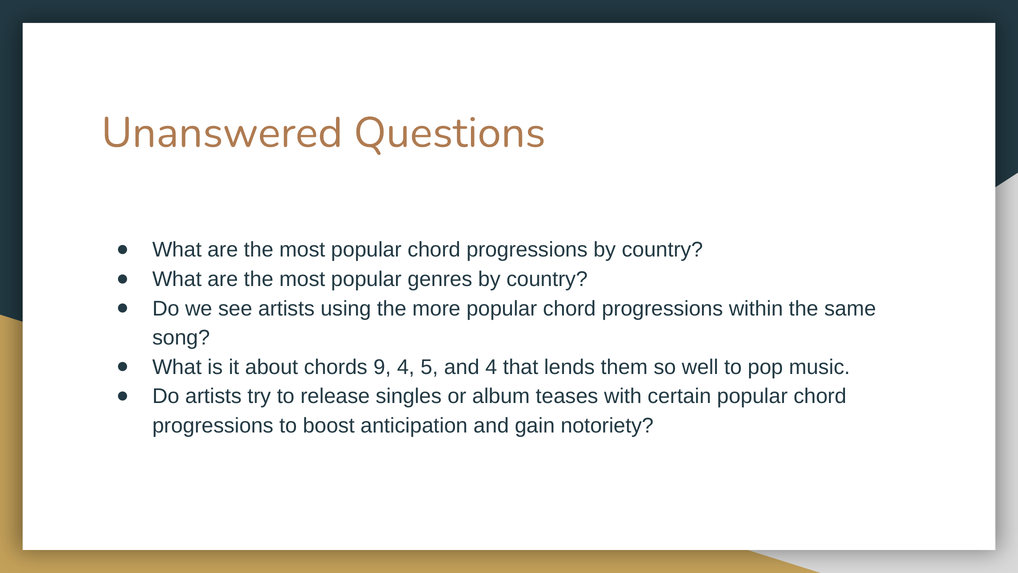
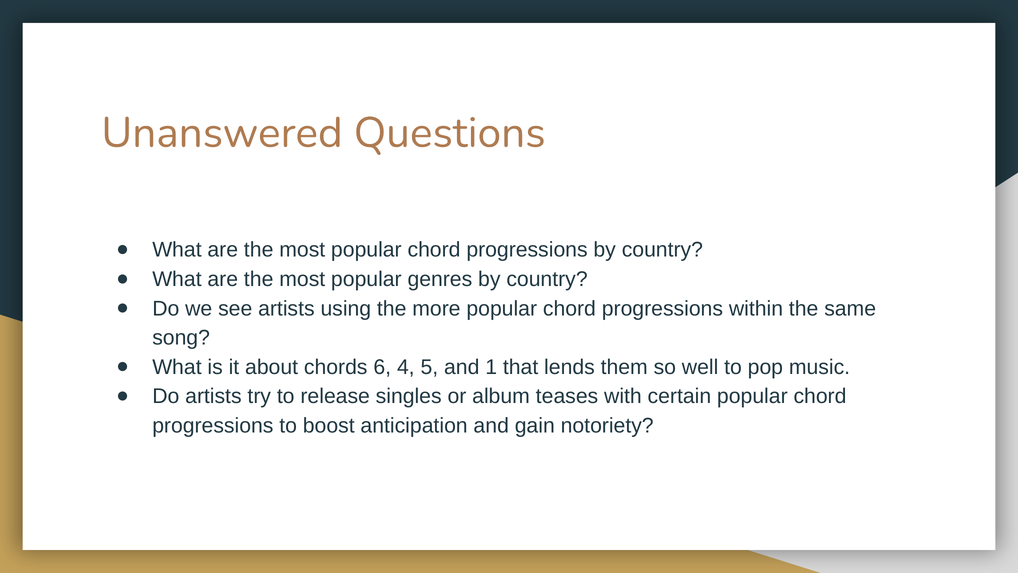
9: 9 -> 6
and 4: 4 -> 1
